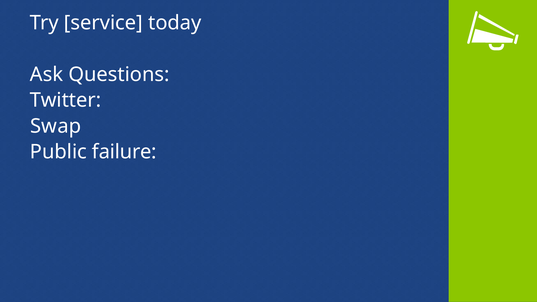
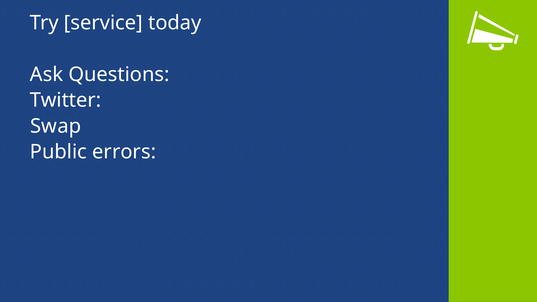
failure: failure -> errors
